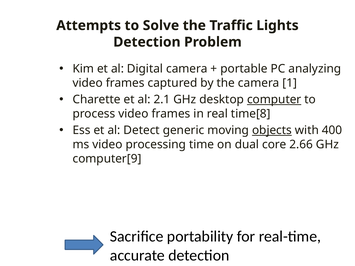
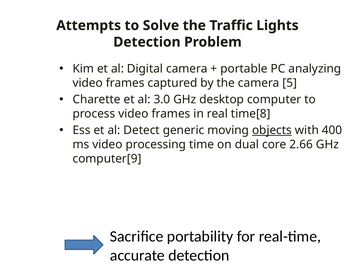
1: 1 -> 5
2.1: 2.1 -> 3.0
computer underline: present -> none
